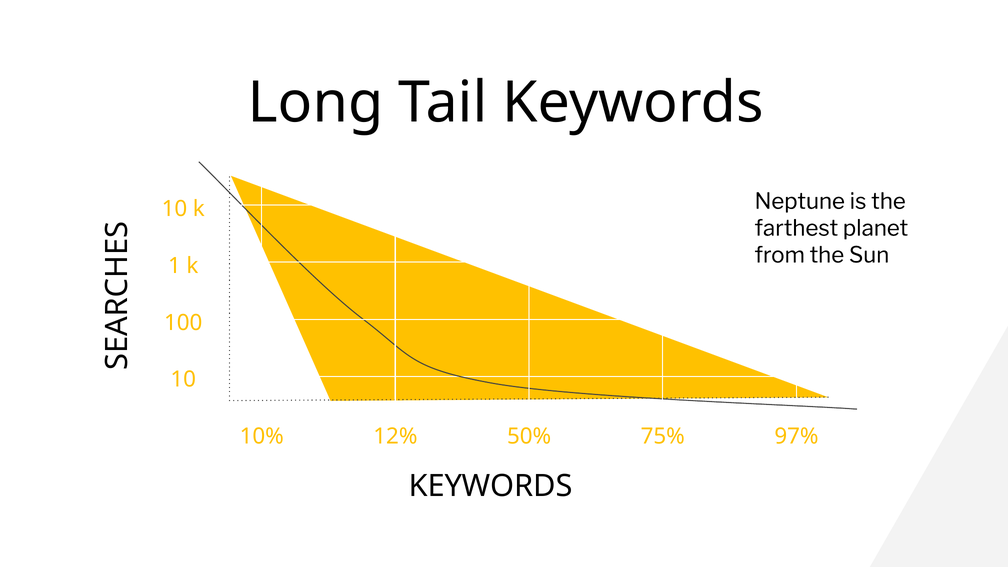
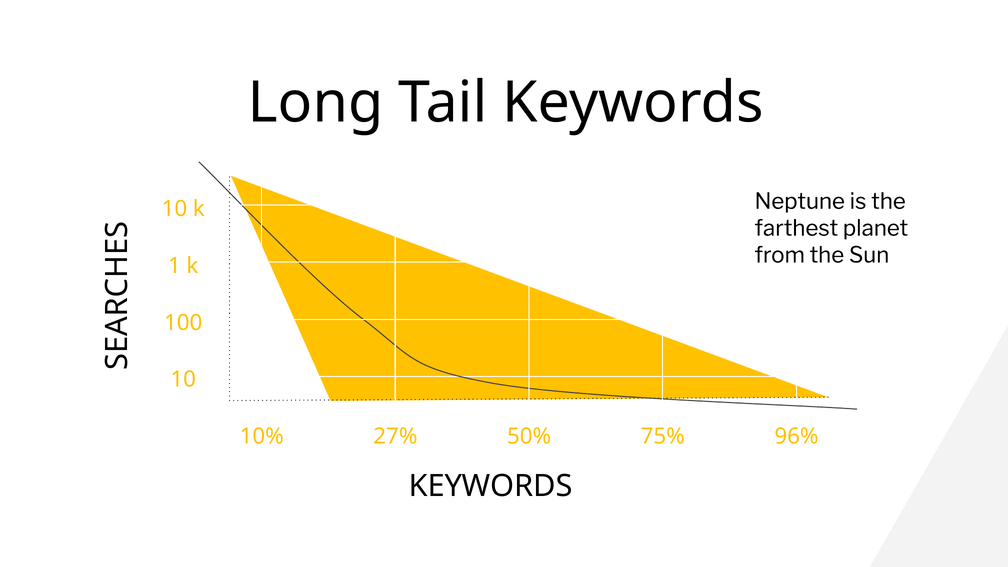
12%: 12% -> 27%
97%: 97% -> 96%
